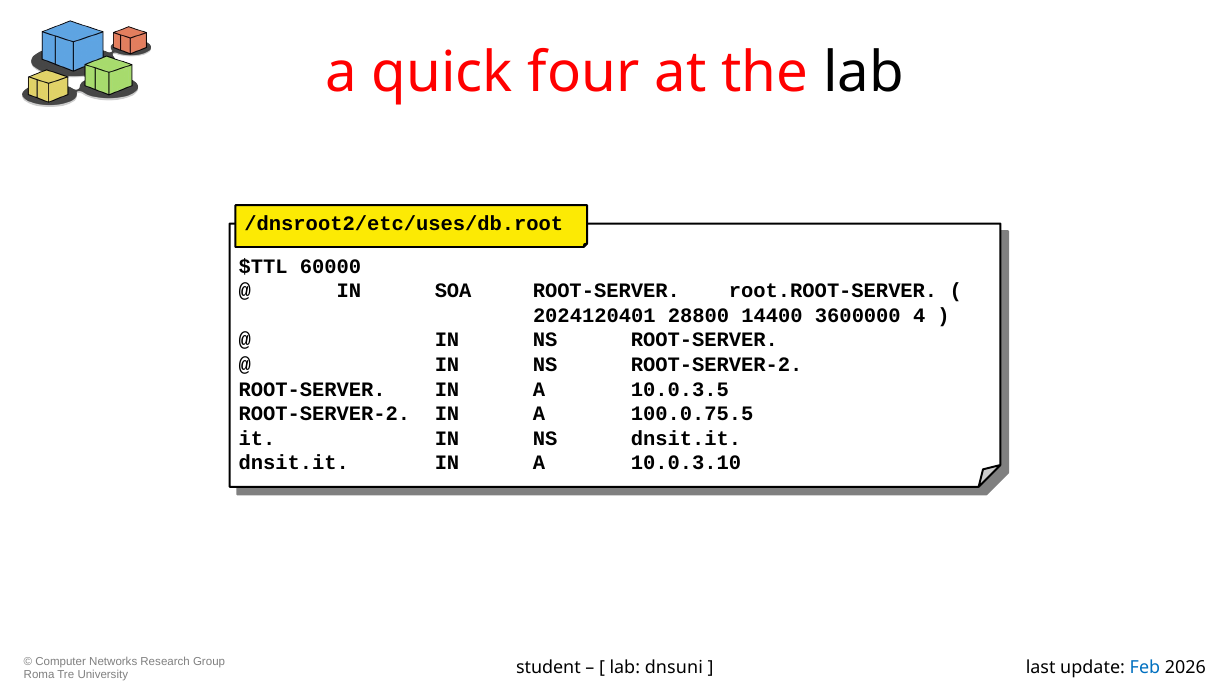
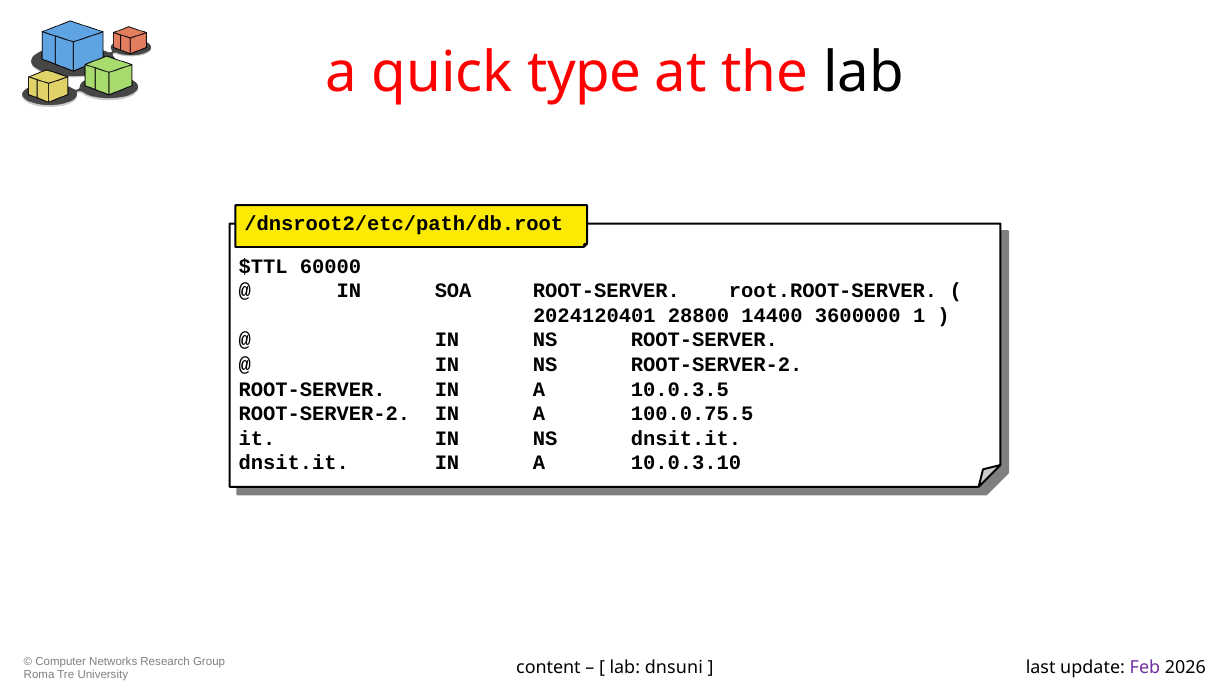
four: four -> type
/dnsroot2/etc/uses/db.root: /dnsroot2/etc/uses/db.root -> /dnsroot2/etc/path/db.root
4: 4 -> 1
student: student -> content
Feb colour: blue -> purple
